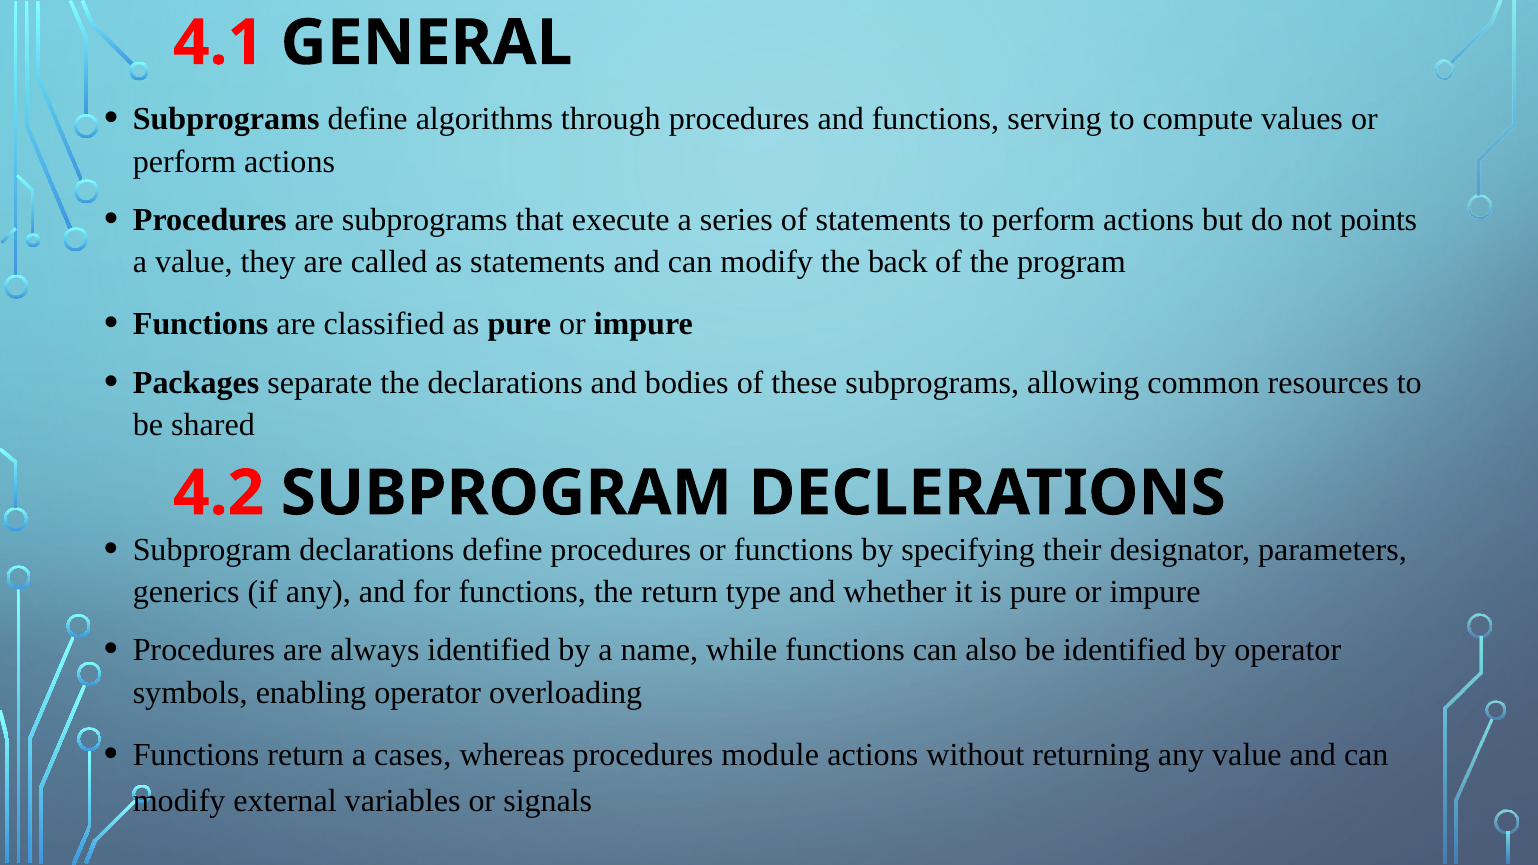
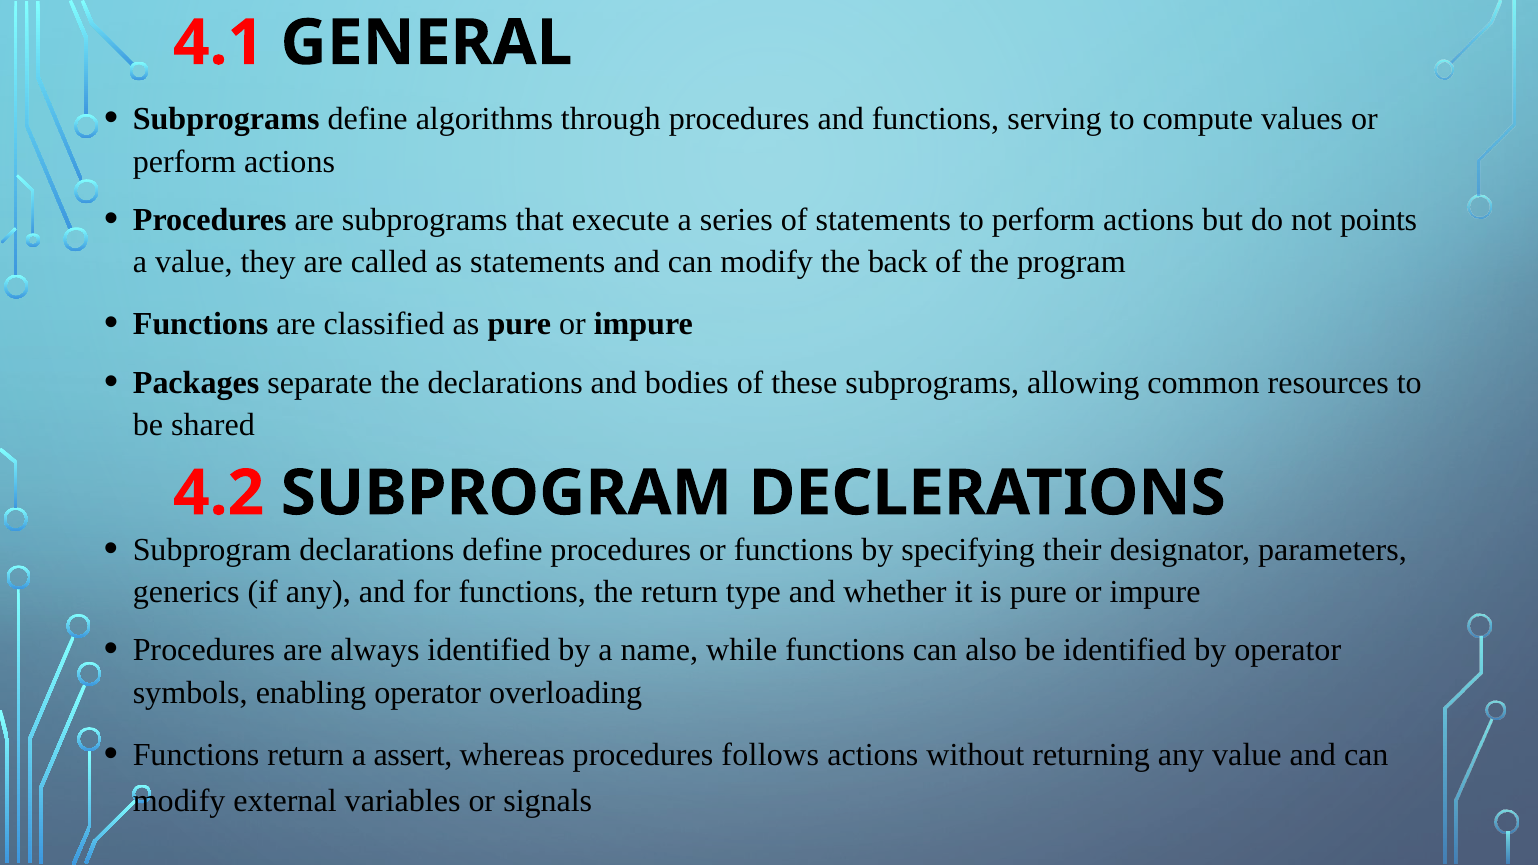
cases: cases -> assert
module: module -> follows
